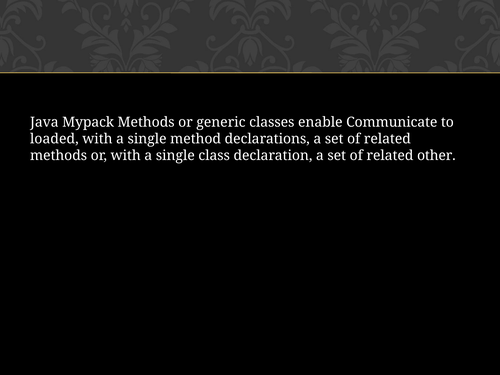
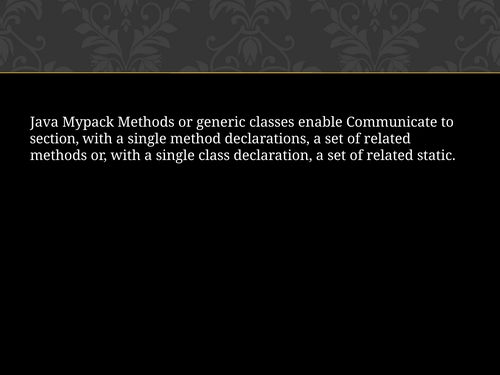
loaded: loaded -> section
other: other -> static
